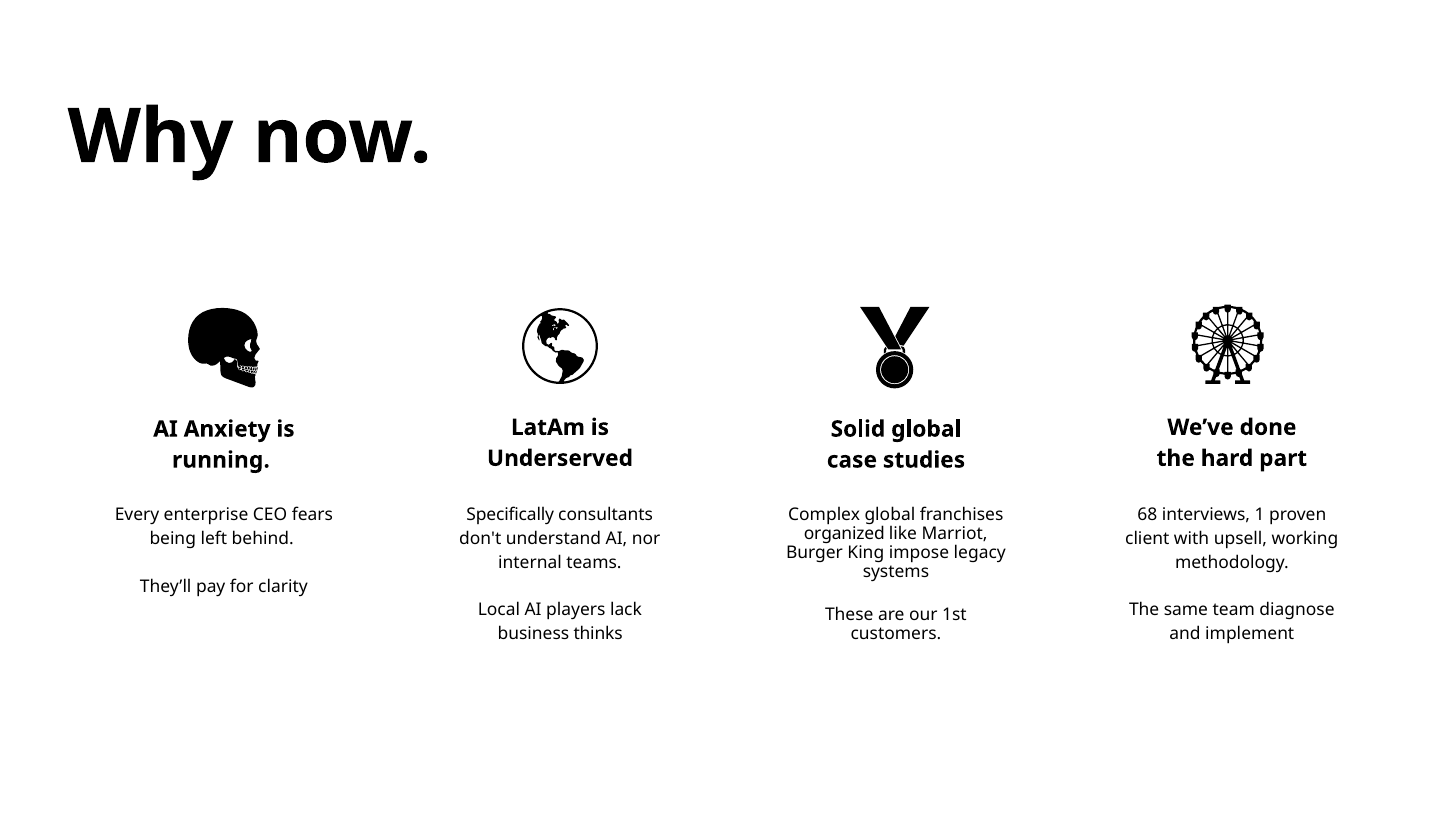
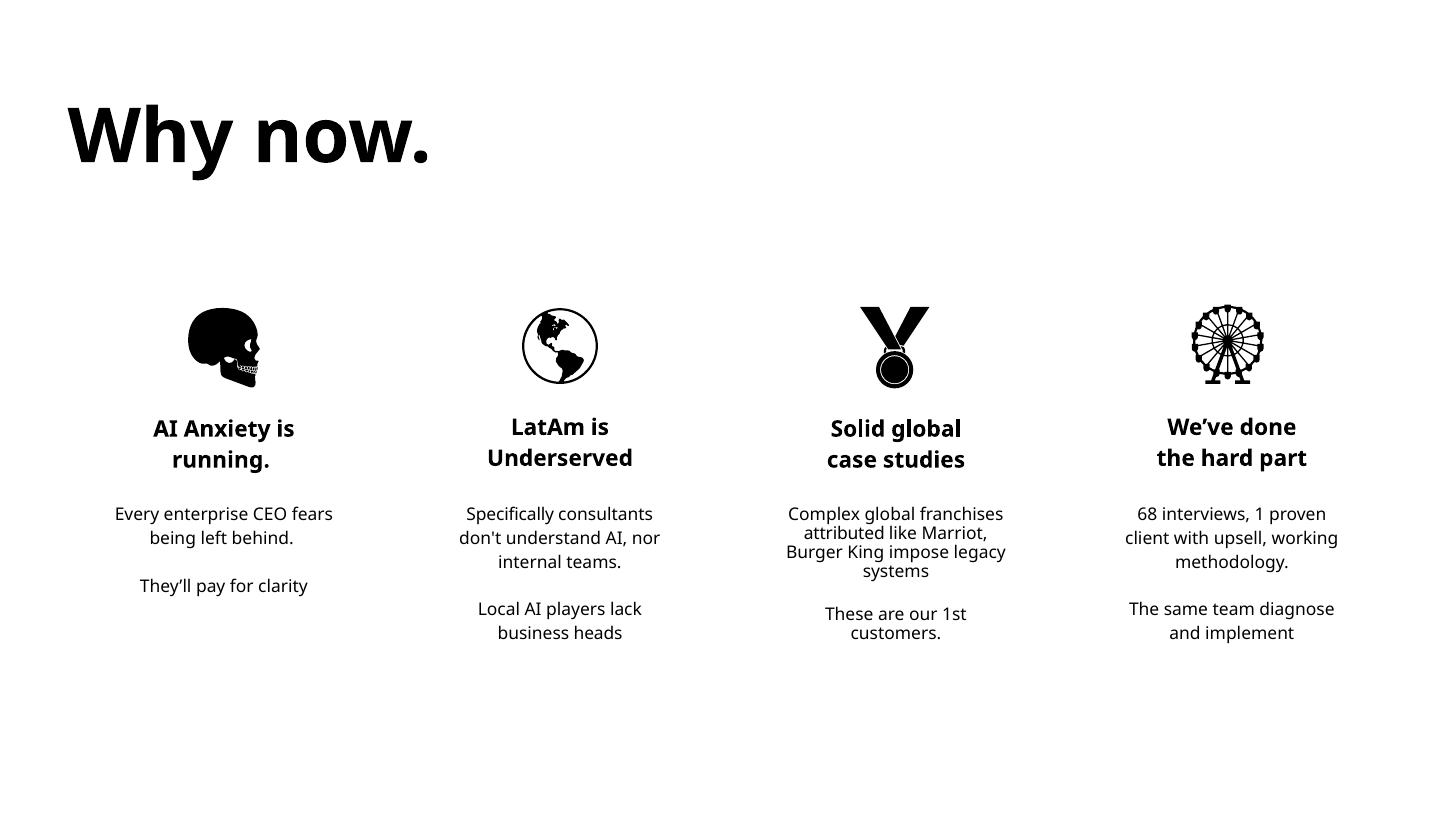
organized: organized -> attributed
thinks: thinks -> heads
